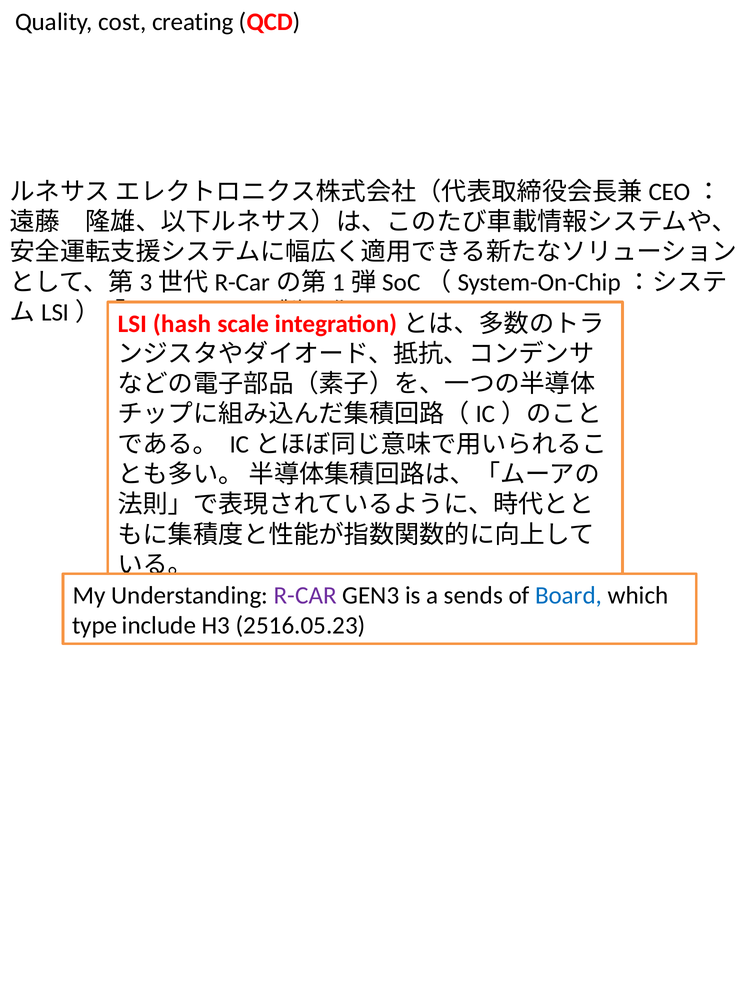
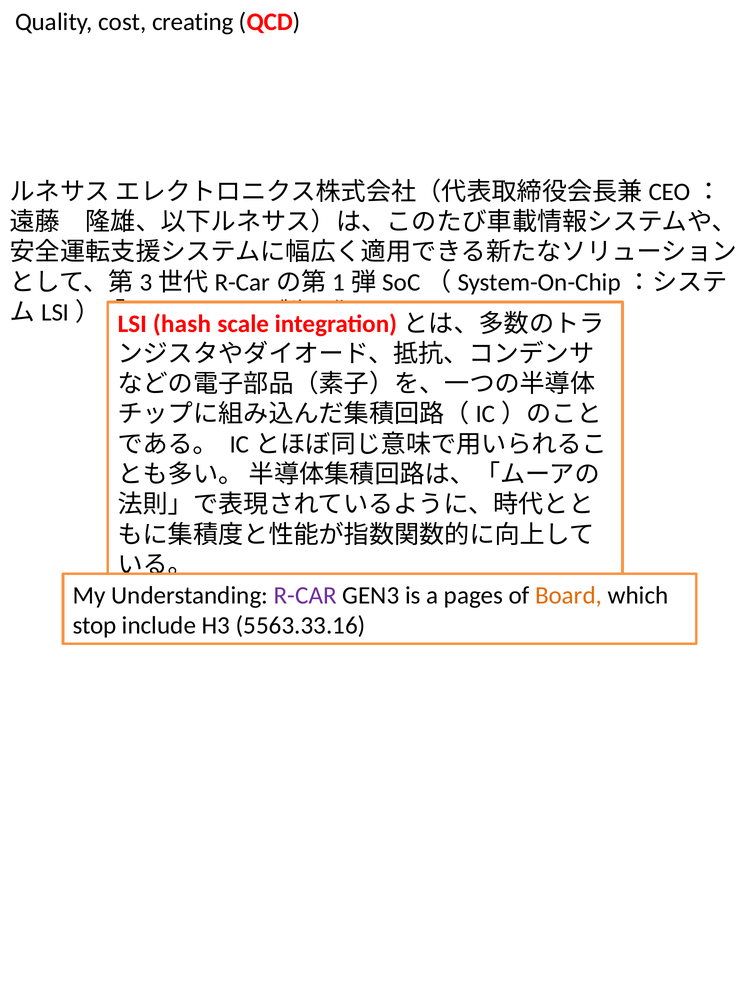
sends: sends -> pages
Board colour: blue -> orange
type: type -> stop
2516.05.23: 2516.05.23 -> 5563.33.16
